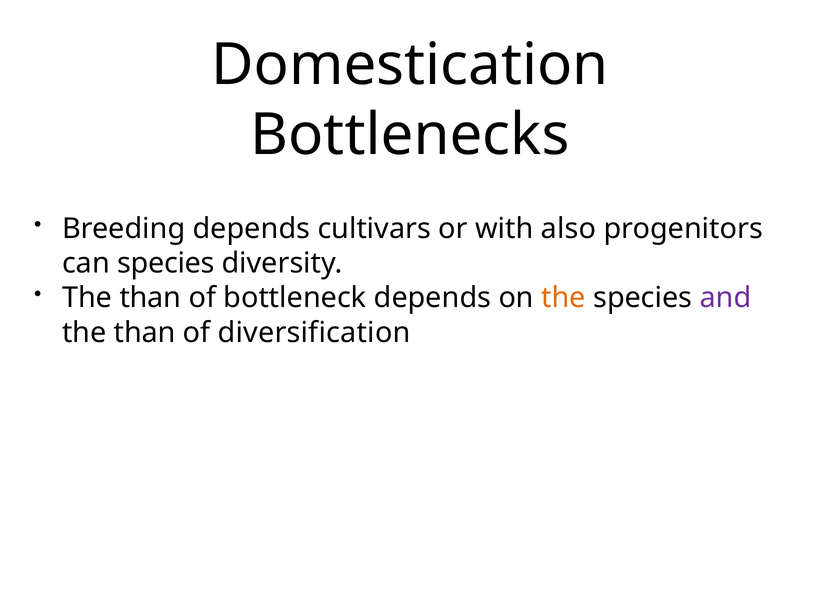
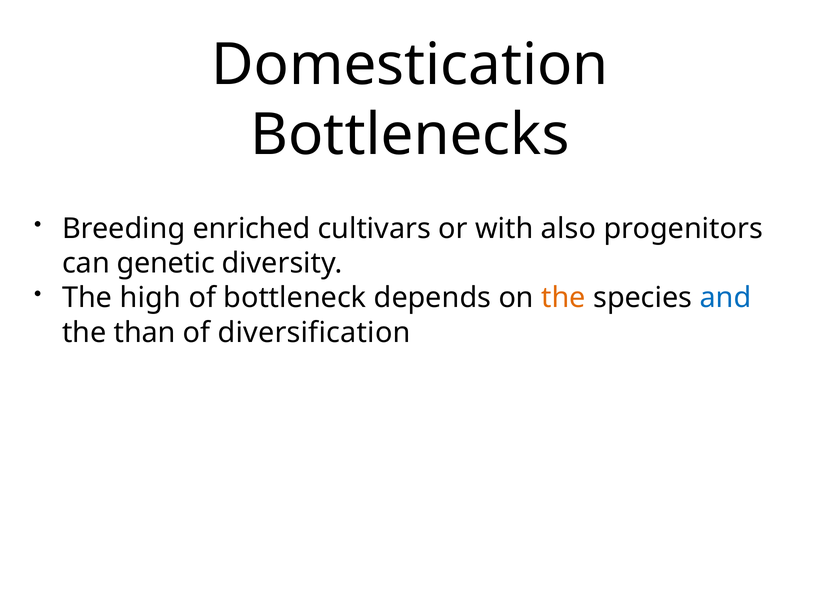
Breeding depends: depends -> enriched
can species: species -> genetic
than at (150, 298): than -> high
and colour: purple -> blue
